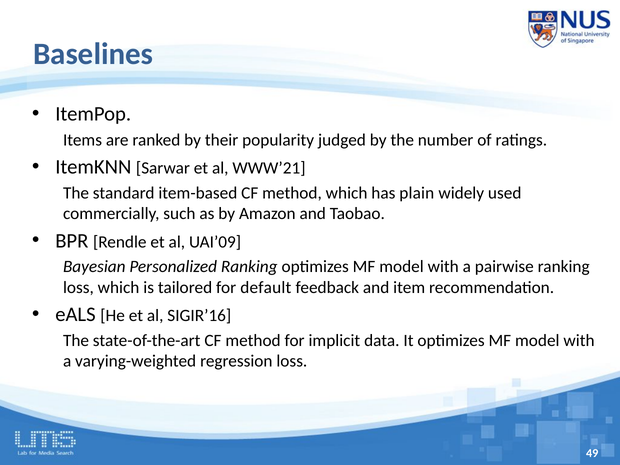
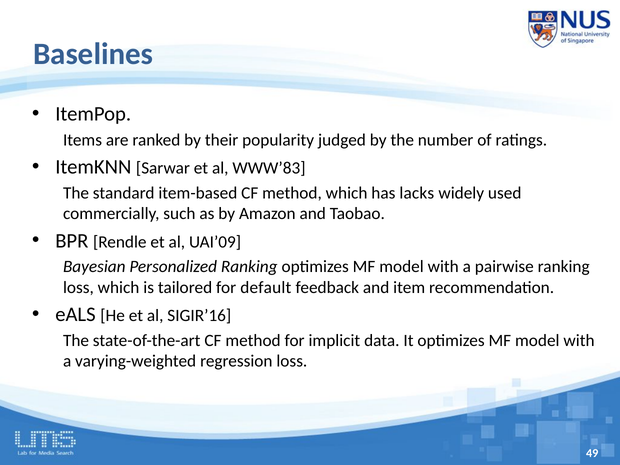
WWW’21: WWW’21 -> WWW’83
plain: plain -> lacks
